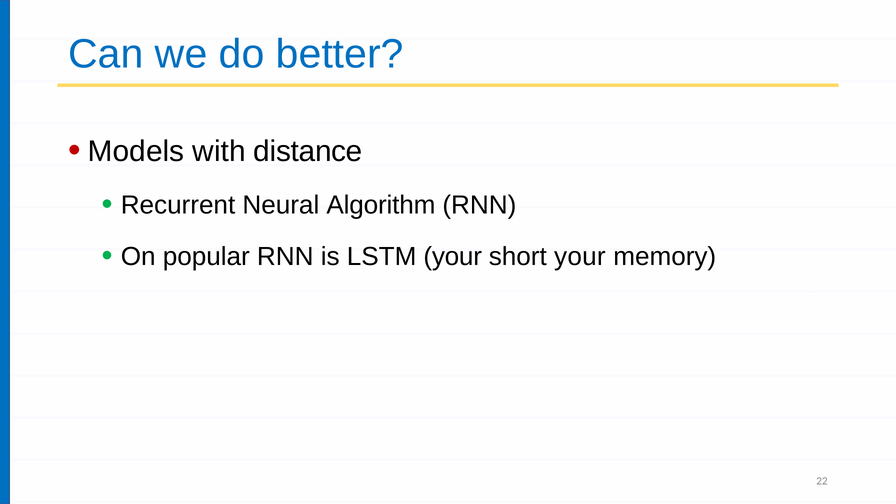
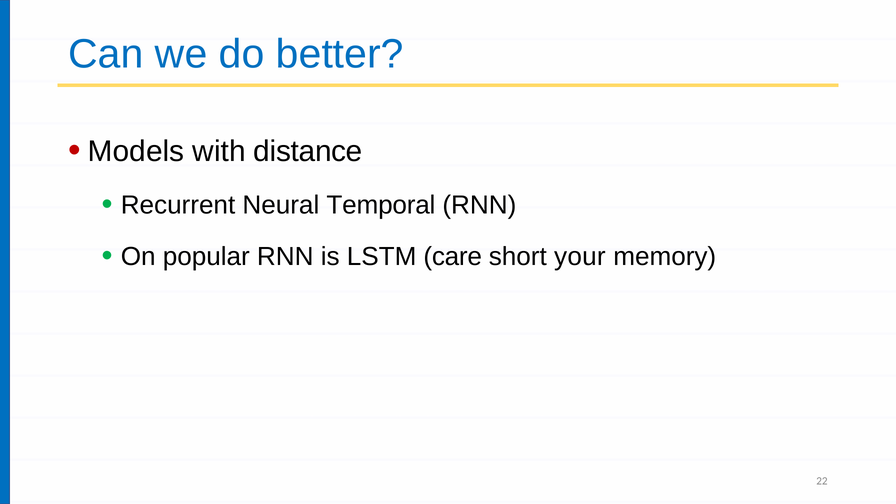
Algorithm: Algorithm -> Temporal
LSTM your: your -> care
